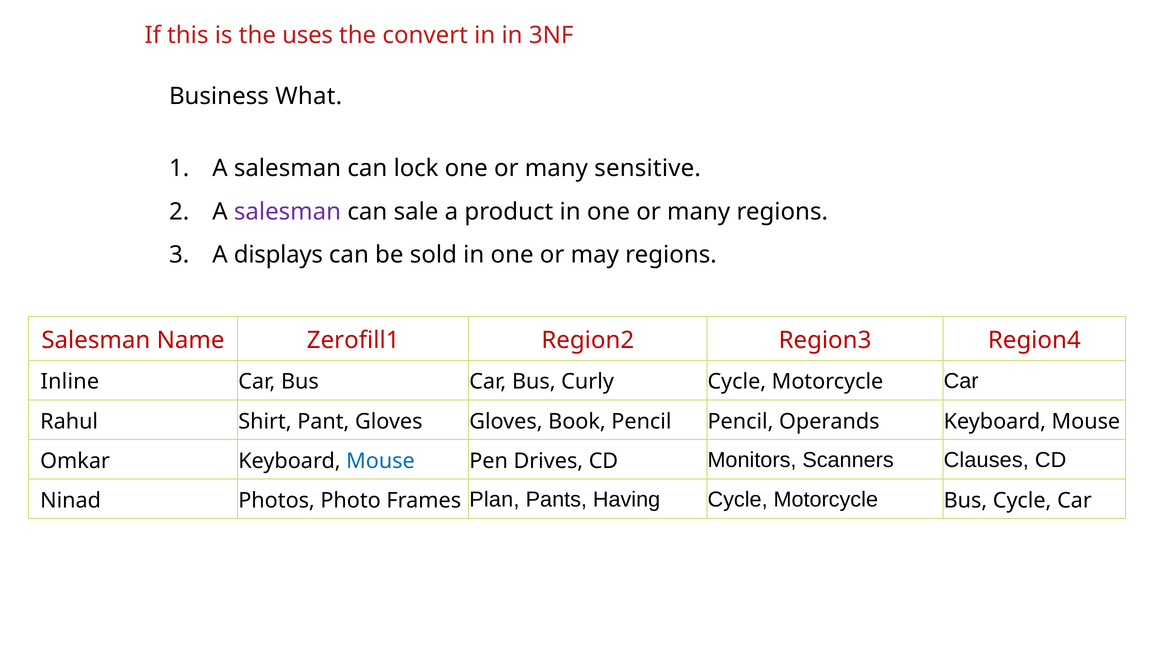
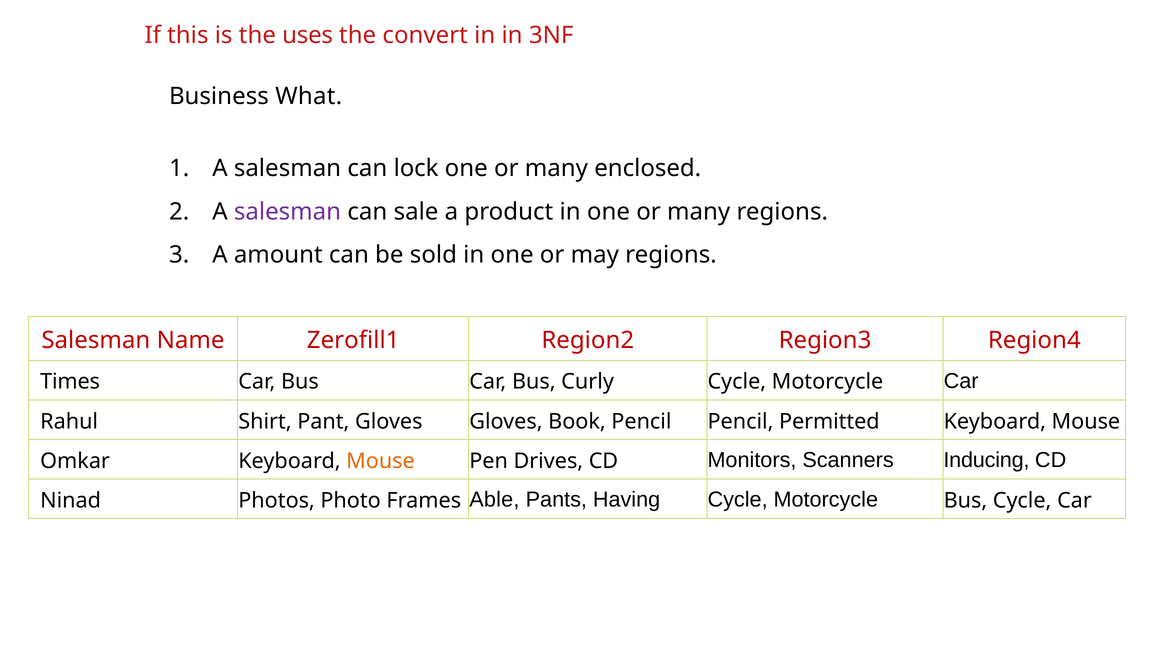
sensitive: sensitive -> enclosed
displays: displays -> amount
Inline: Inline -> Times
Operands: Operands -> Permitted
Mouse at (381, 461) colour: blue -> orange
Clauses: Clauses -> Inducing
Plan: Plan -> Able
